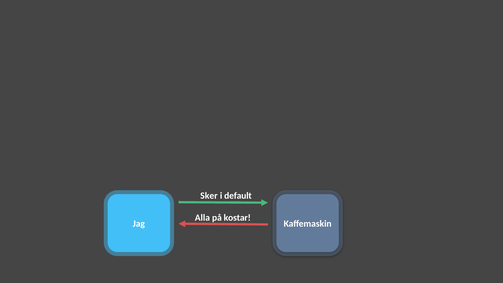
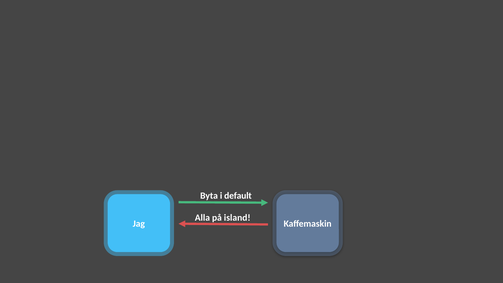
Sker: Sker -> Byta
kostar: kostar -> island
